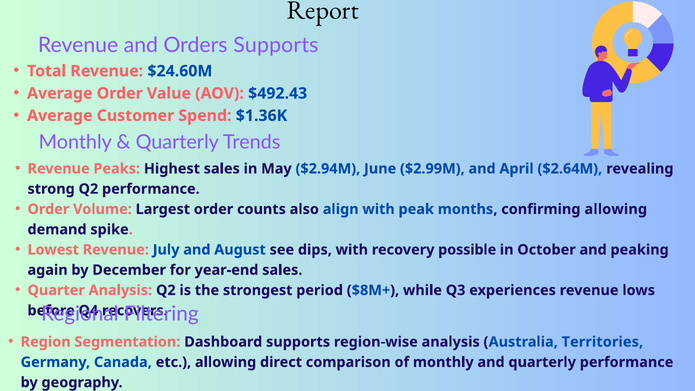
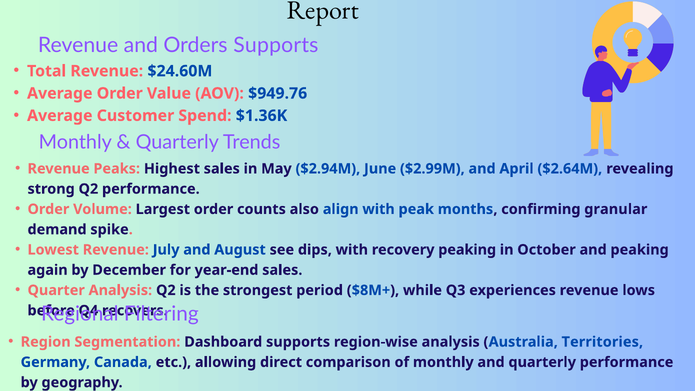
$492.43: $492.43 -> $949.76
confirming allowing: allowing -> granular
recovery possible: possible -> peaking
